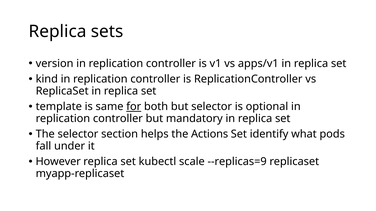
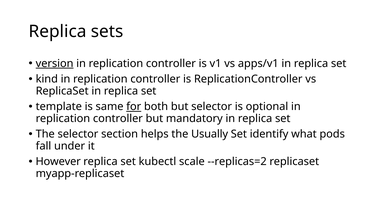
version underline: none -> present
Actions: Actions -> Usually
--replicas=9: --replicas=9 -> --replicas=2
